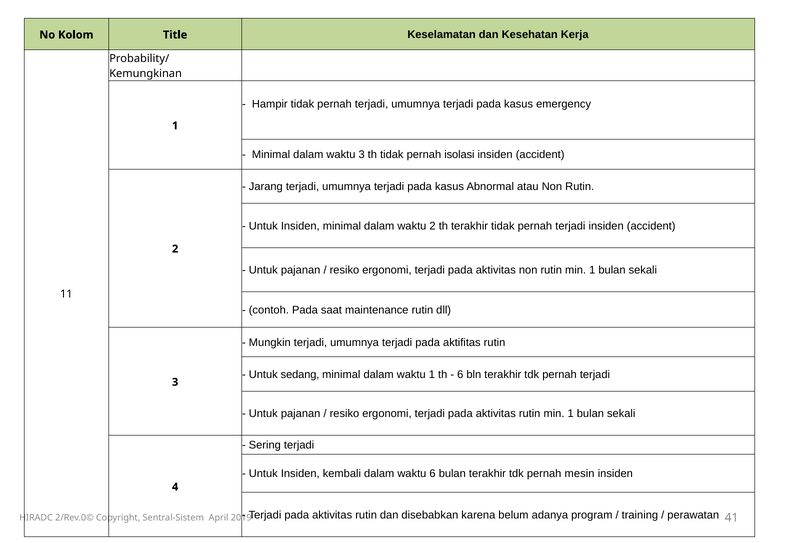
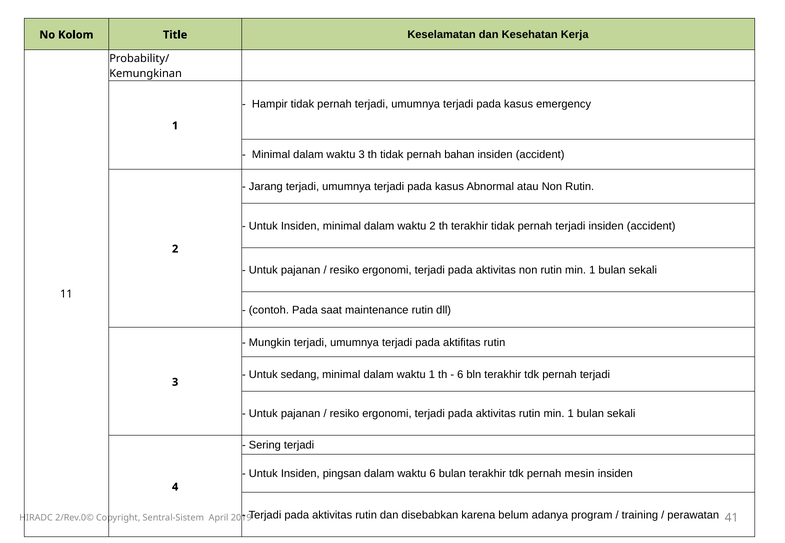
isolasi: isolasi -> bahan
kembali: kembali -> pingsan
